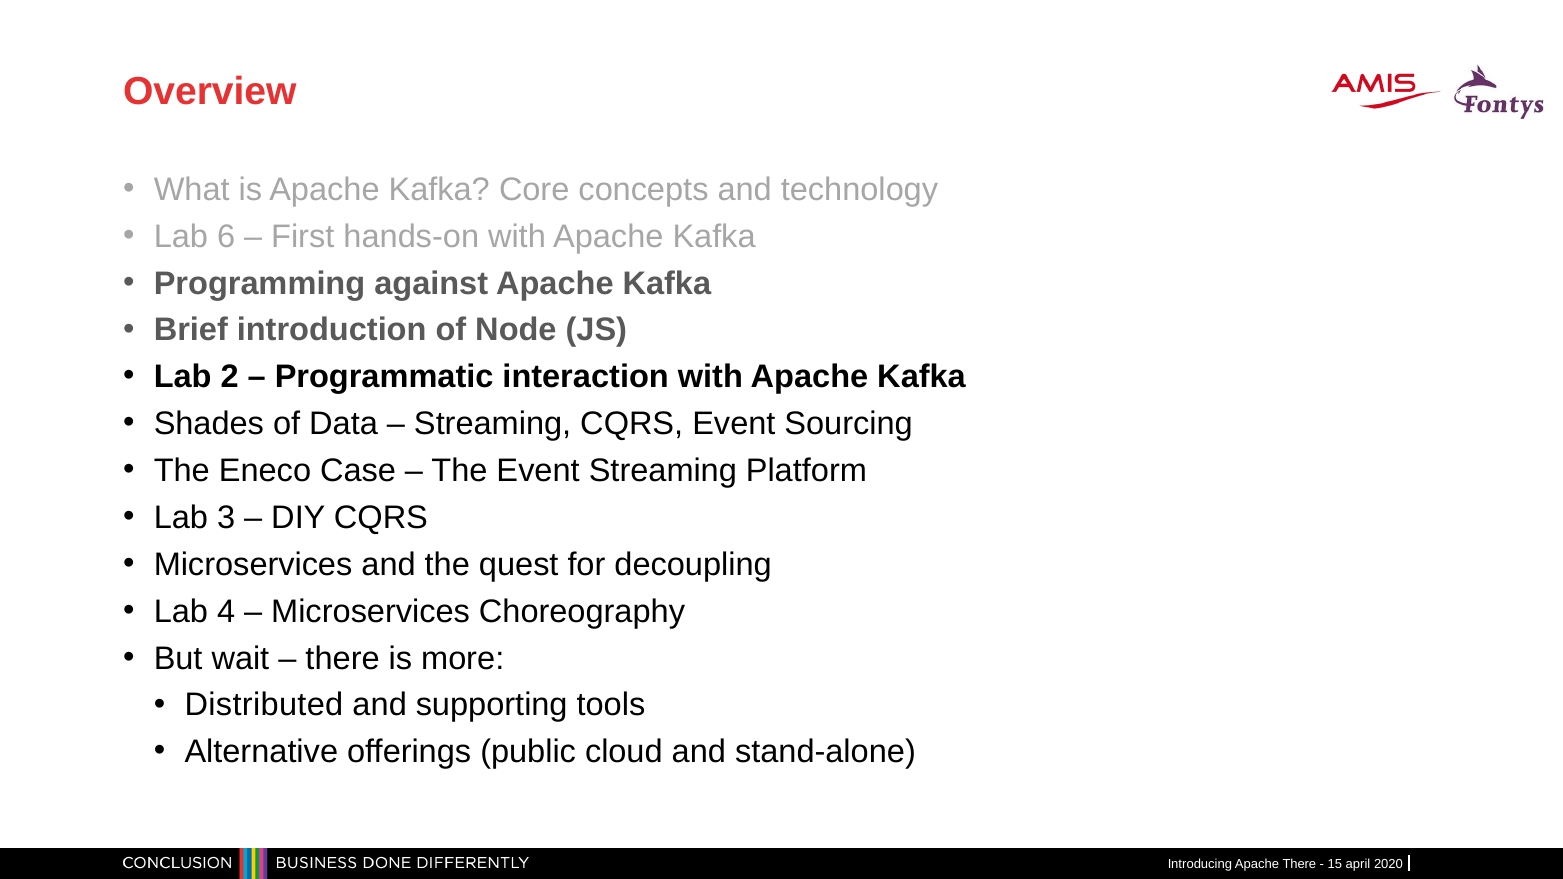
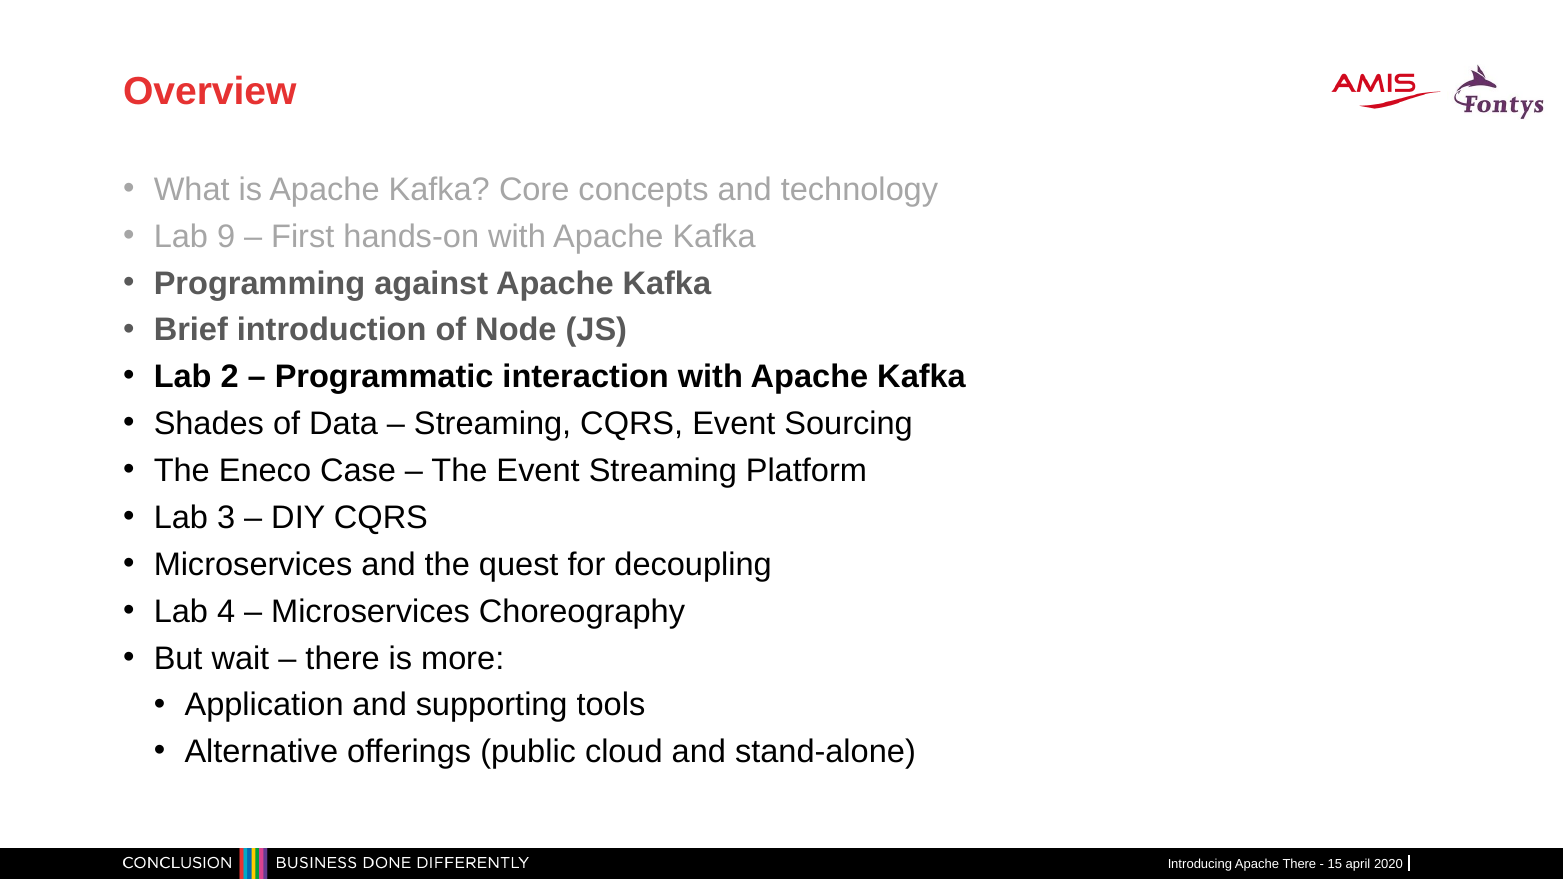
6: 6 -> 9
Distributed: Distributed -> Application
